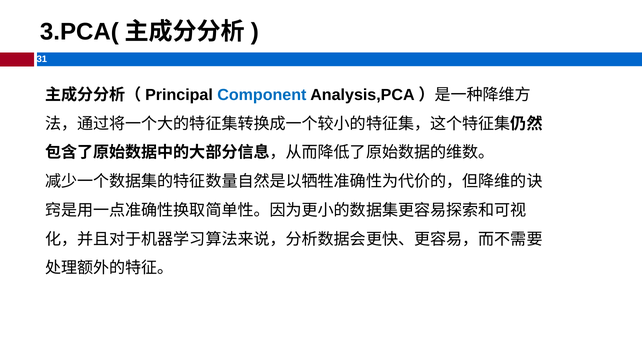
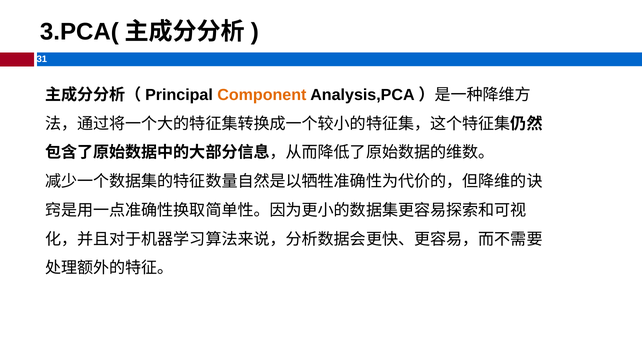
Component colour: blue -> orange
